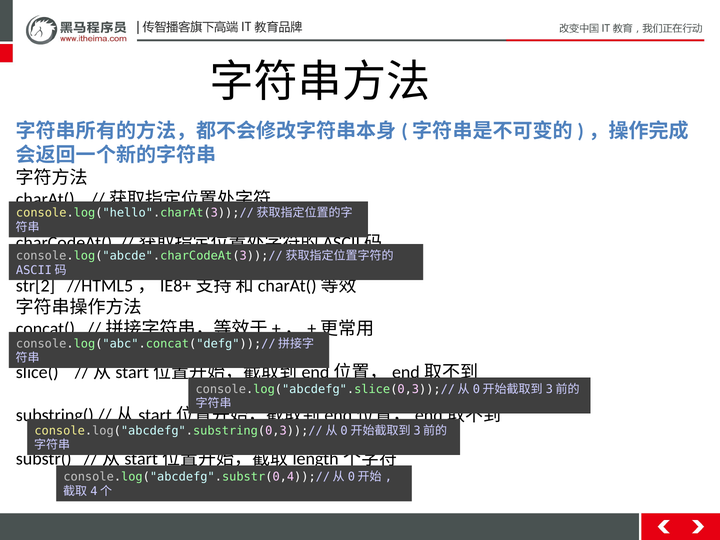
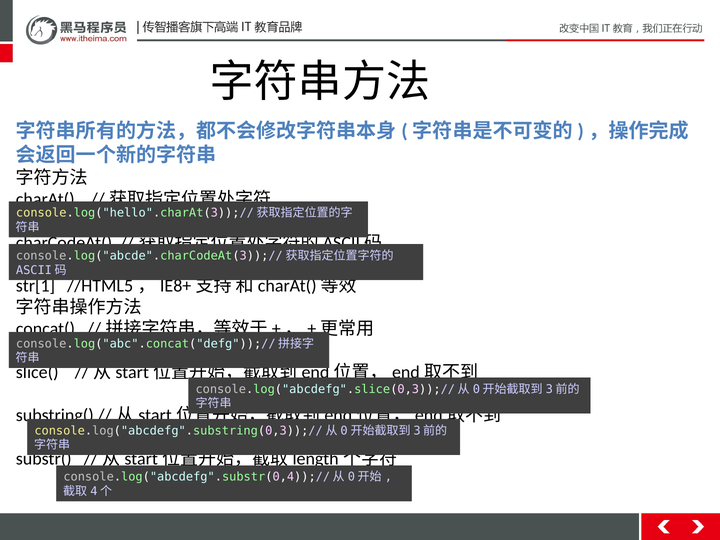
str[2: str[2 -> str[1
